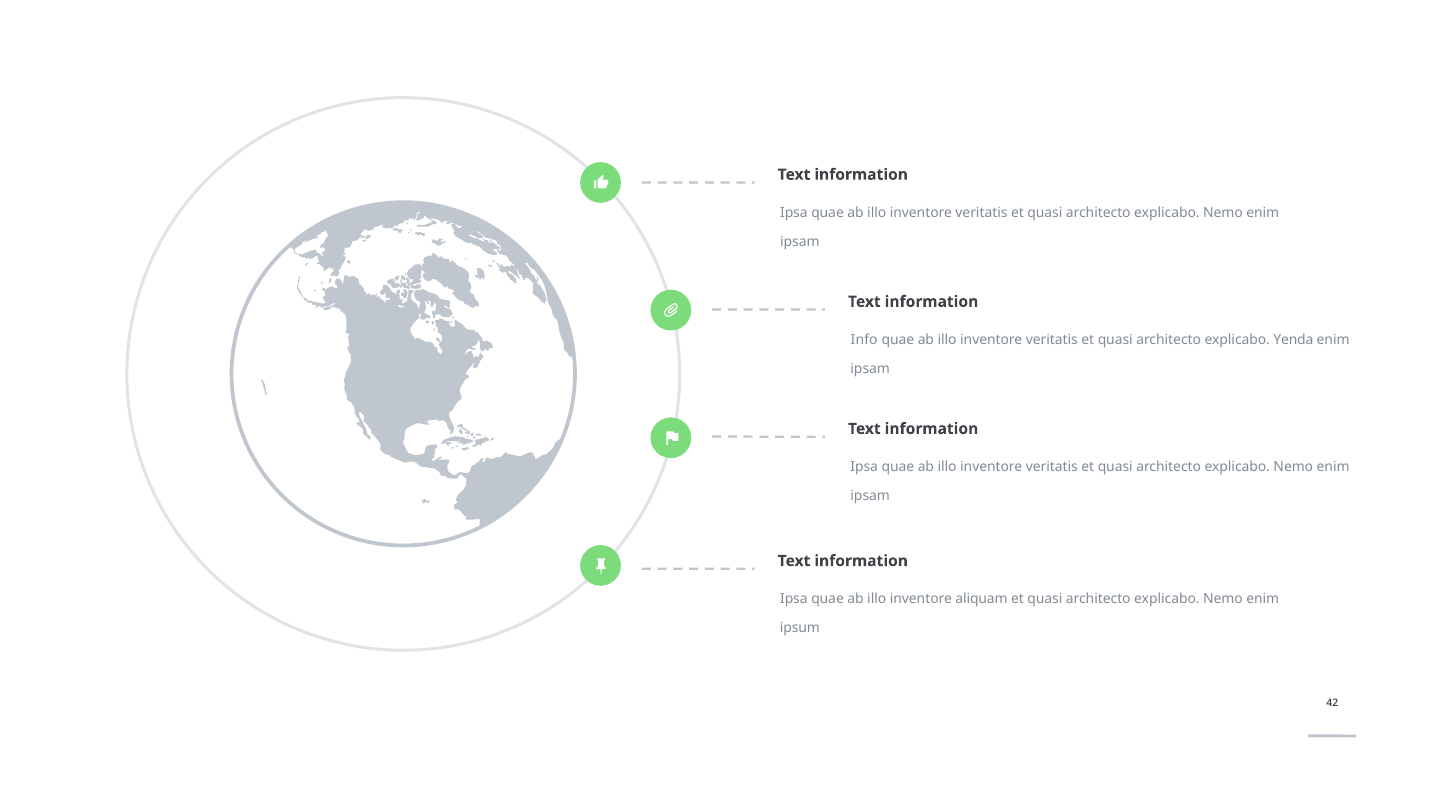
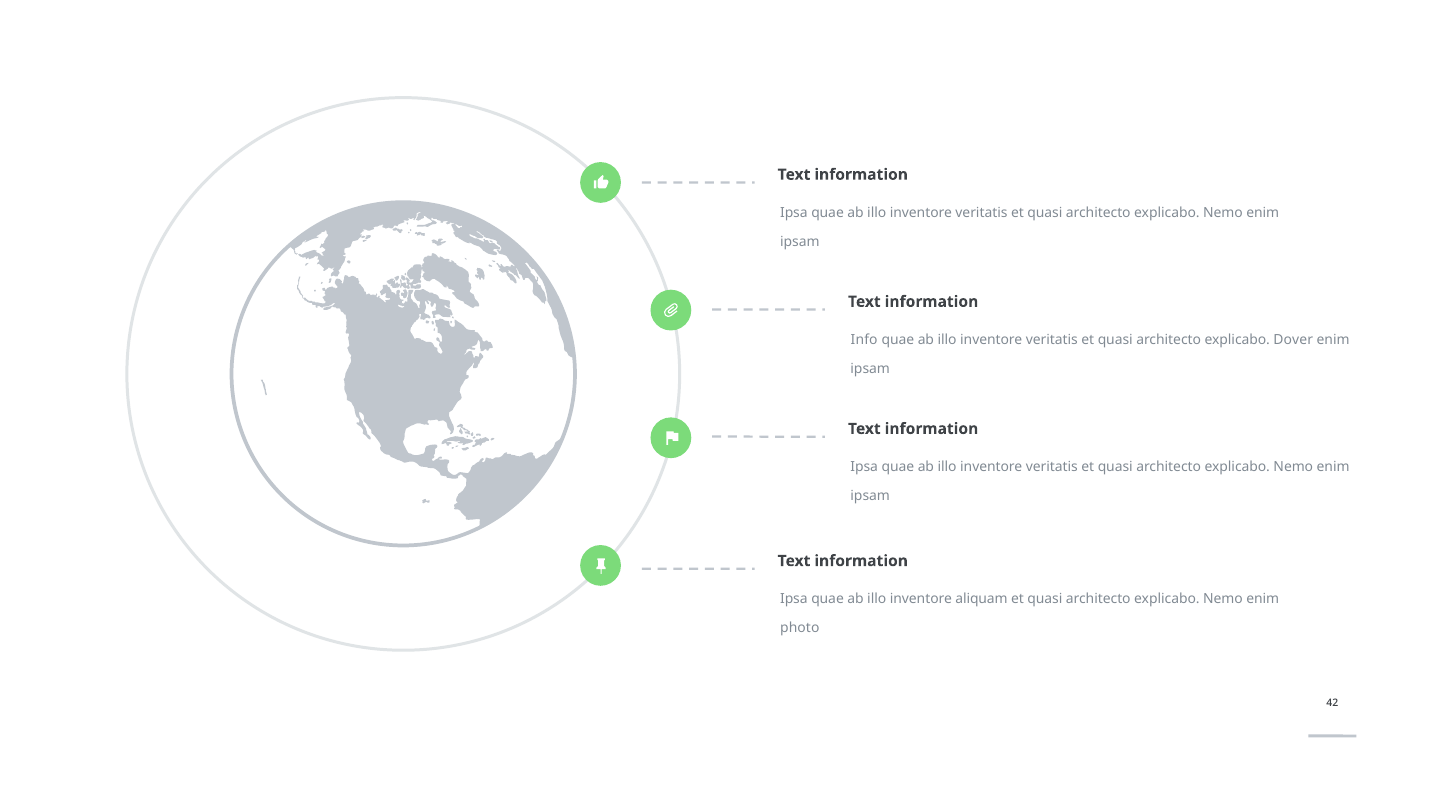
Yenda: Yenda -> Dover
ipsum: ipsum -> photo
